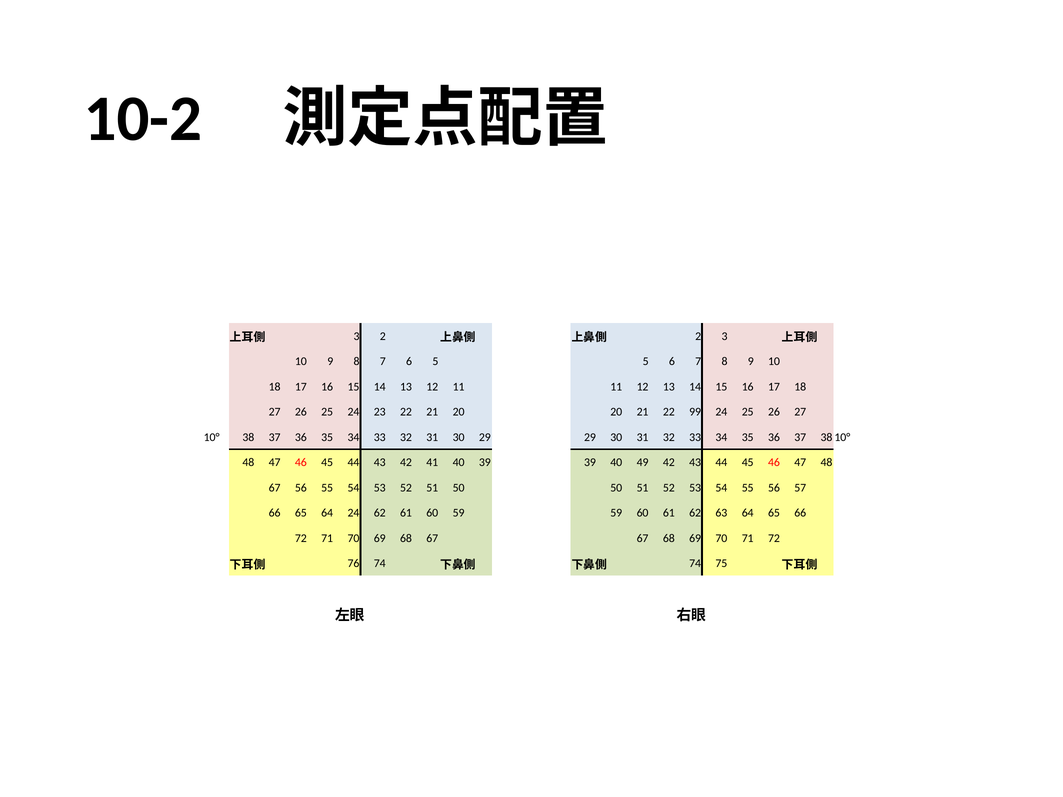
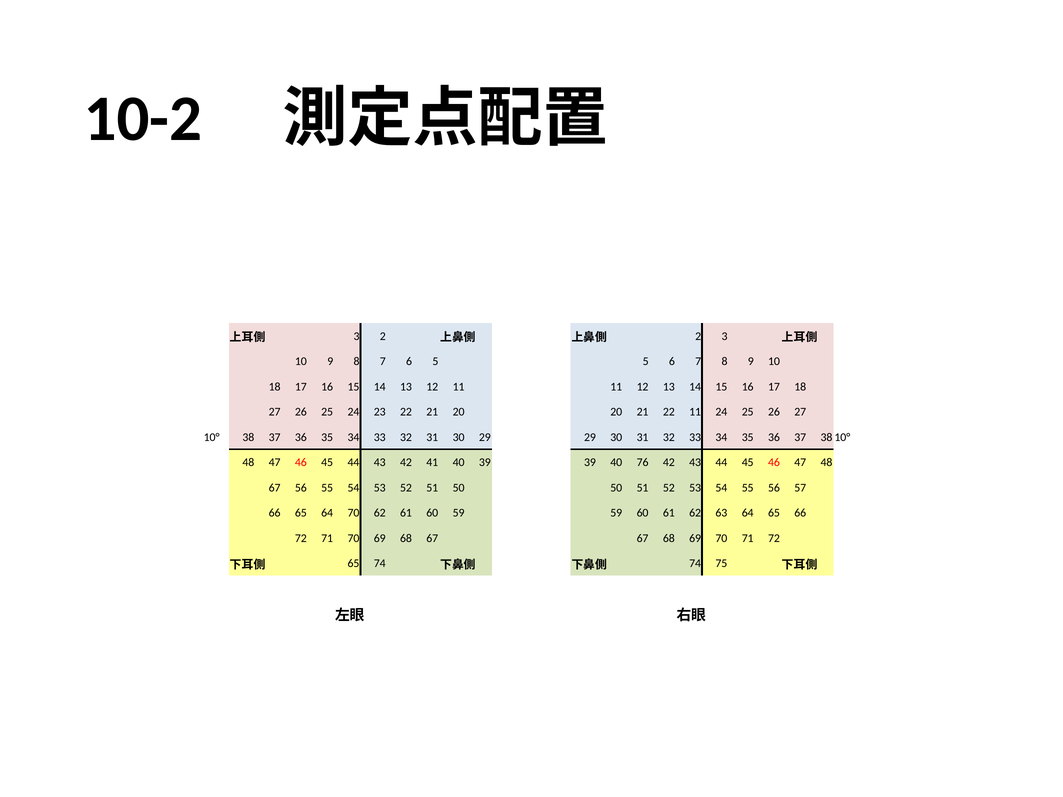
22 99: 99 -> 11
49: 49 -> 76
64 24: 24 -> 70
76 at (353, 564): 76 -> 65
